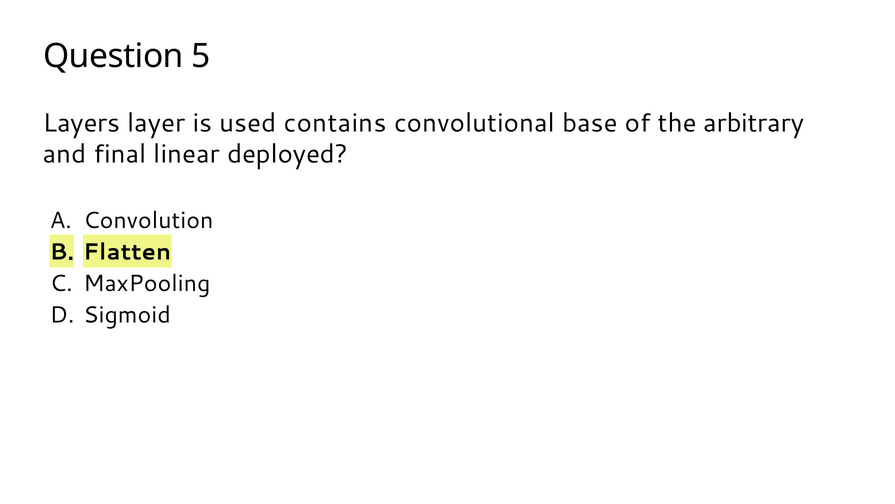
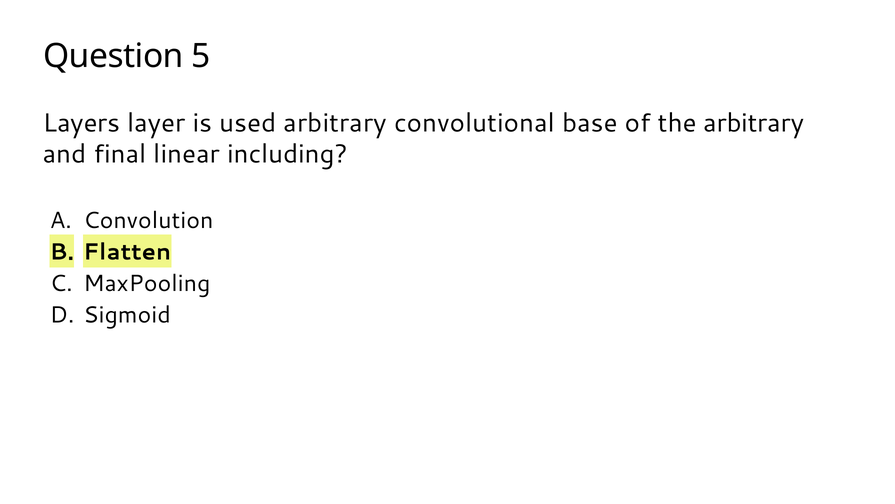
used contains: contains -> arbitrary
deployed: deployed -> including
